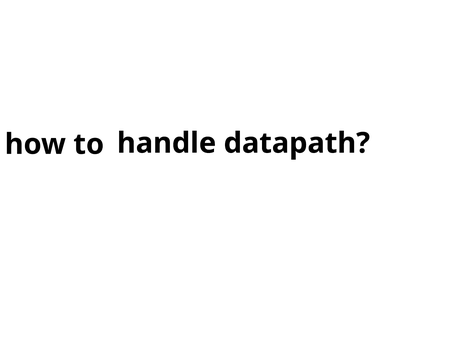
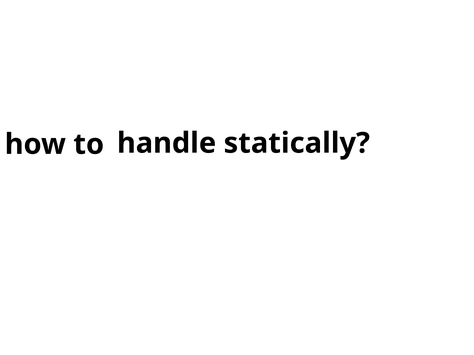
datapath: datapath -> statically
